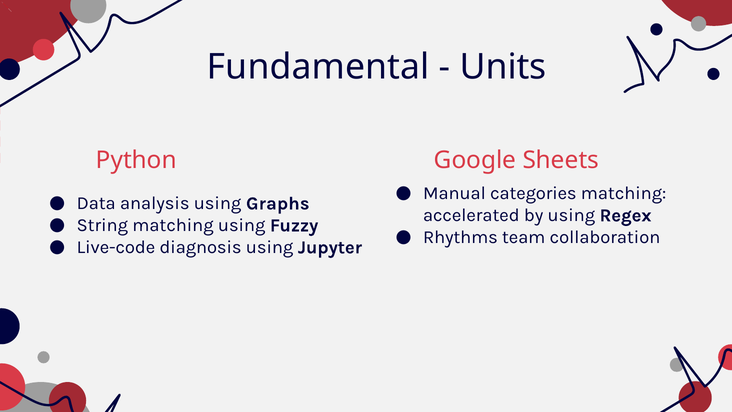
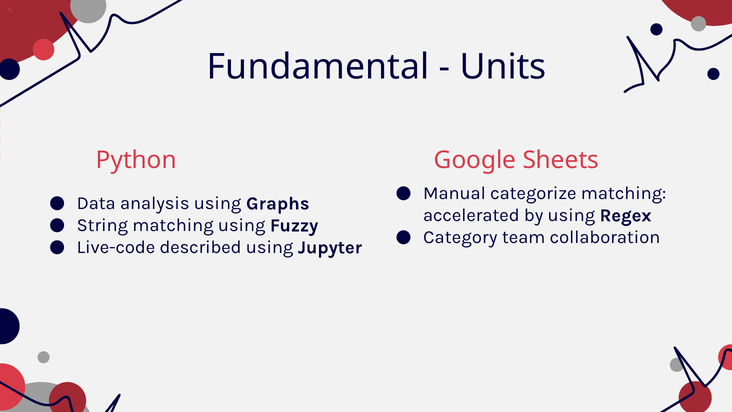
categories: categories -> categorize
Rhythms: Rhythms -> Category
diagnosis: diagnosis -> described
